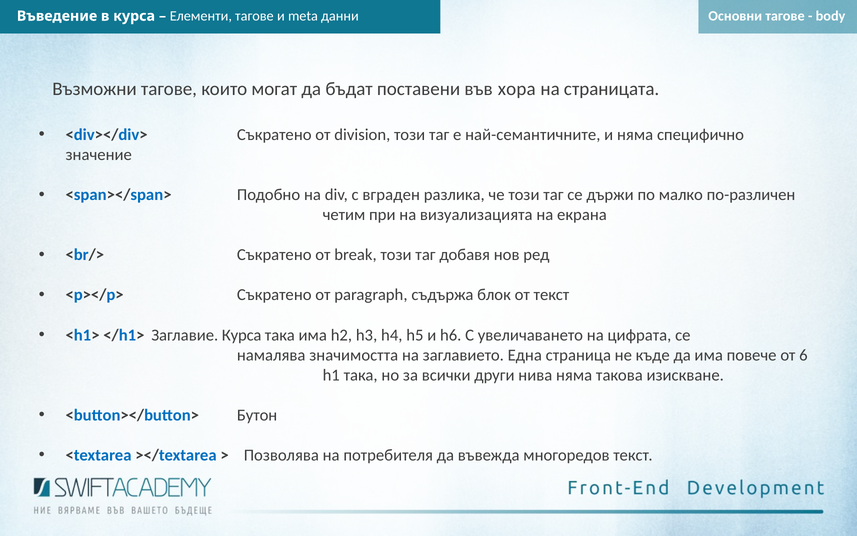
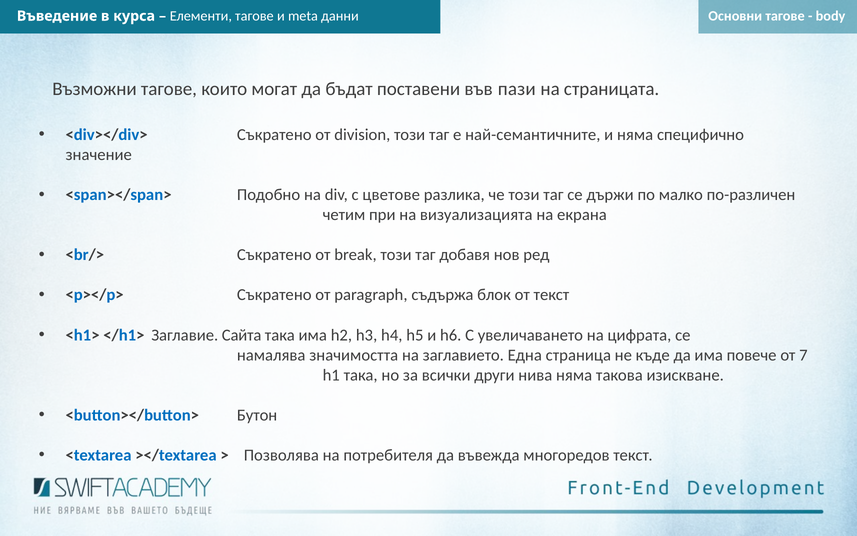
хора: хора -> пази
вграден: вграден -> цветове
Заглавие Курса: Курса -> Сайта
6: 6 -> 7
